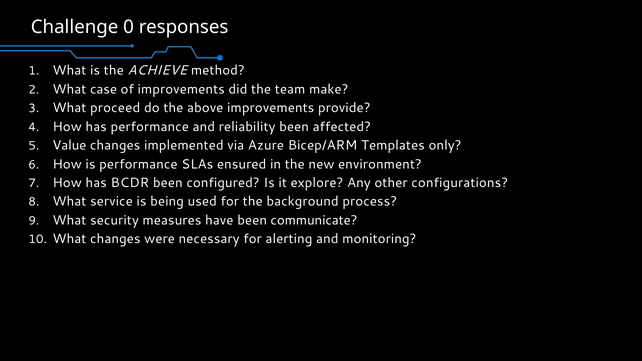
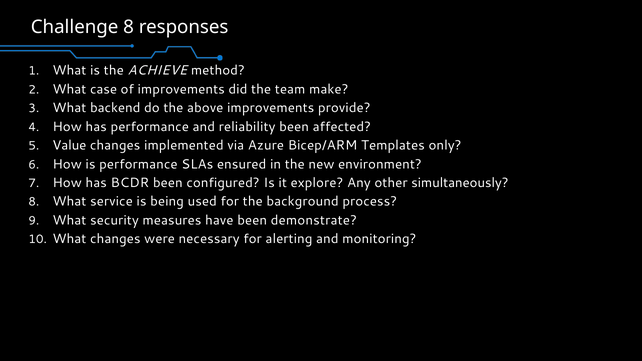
Challenge 0: 0 -> 8
proceed: proceed -> backend
configurations: configurations -> simultaneously
communicate: communicate -> demonstrate
